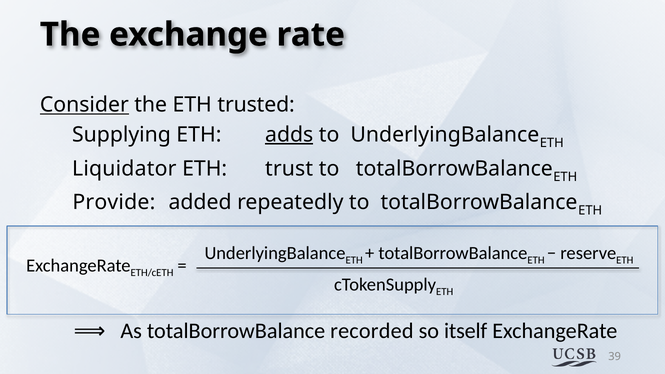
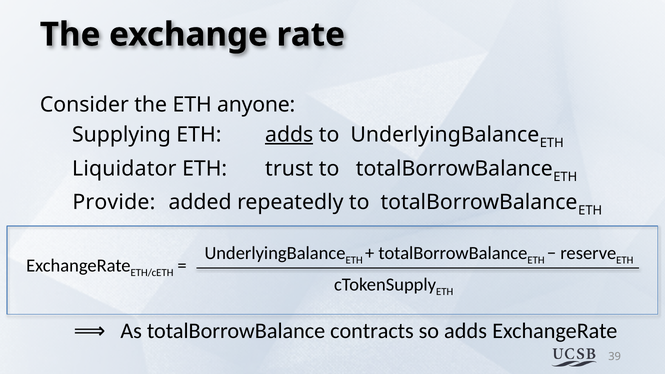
Consider underline: present -> none
trusted: trusted -> anyone
recorded: recorded -> contracts
so itself: itself -> adds
